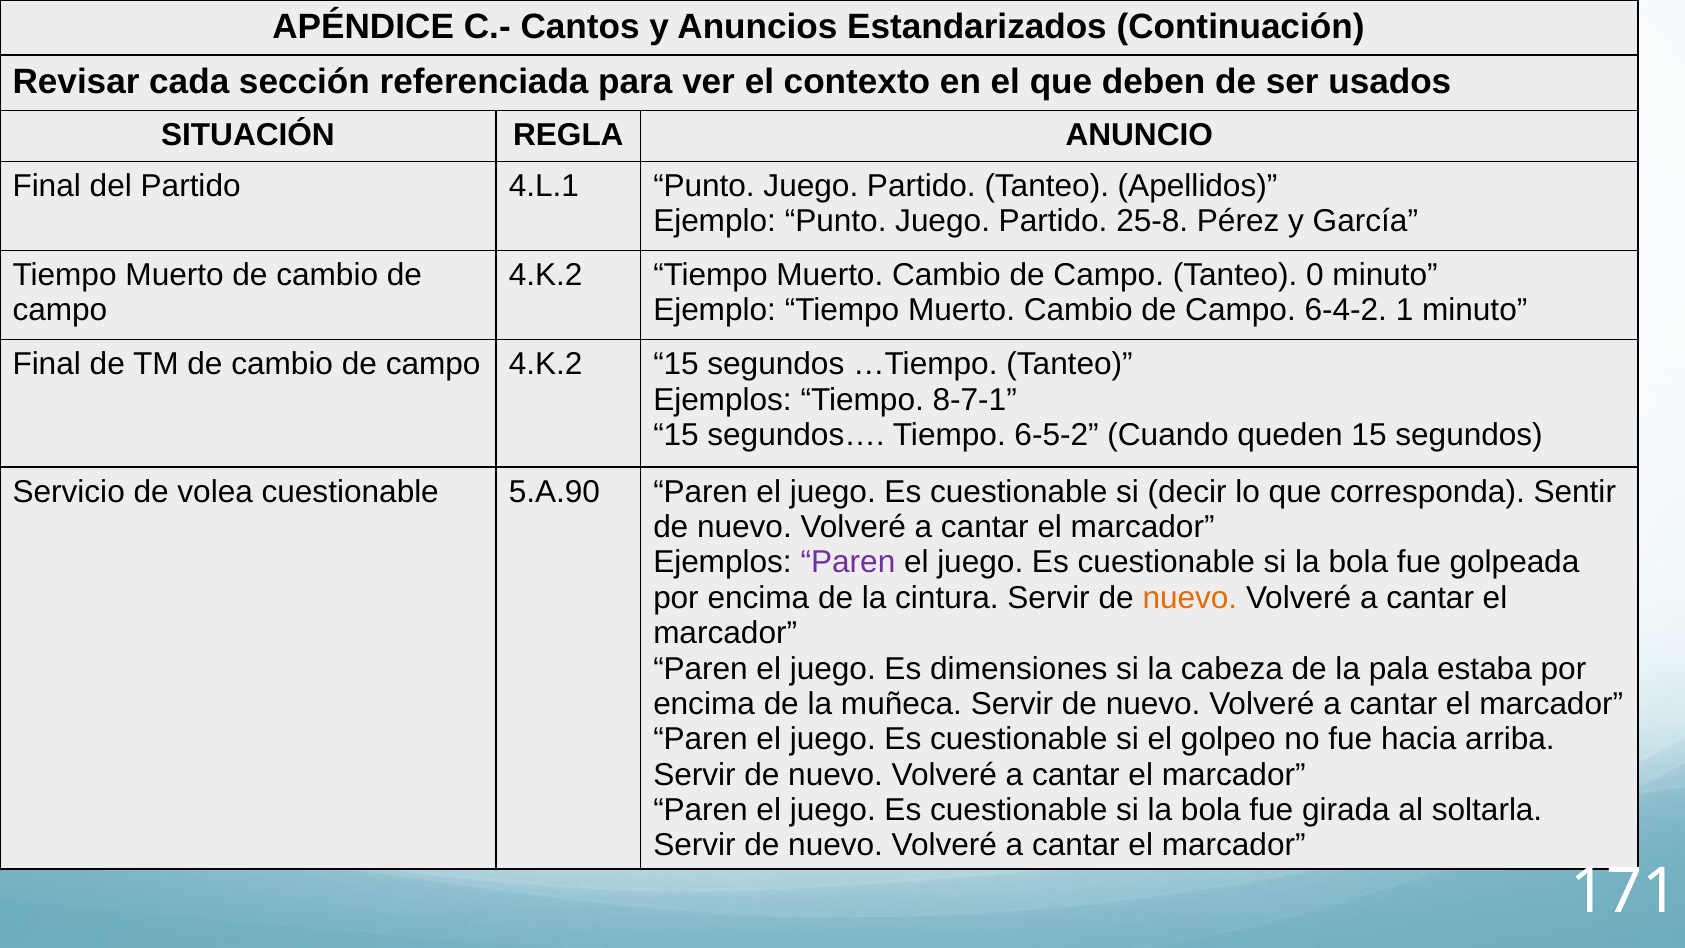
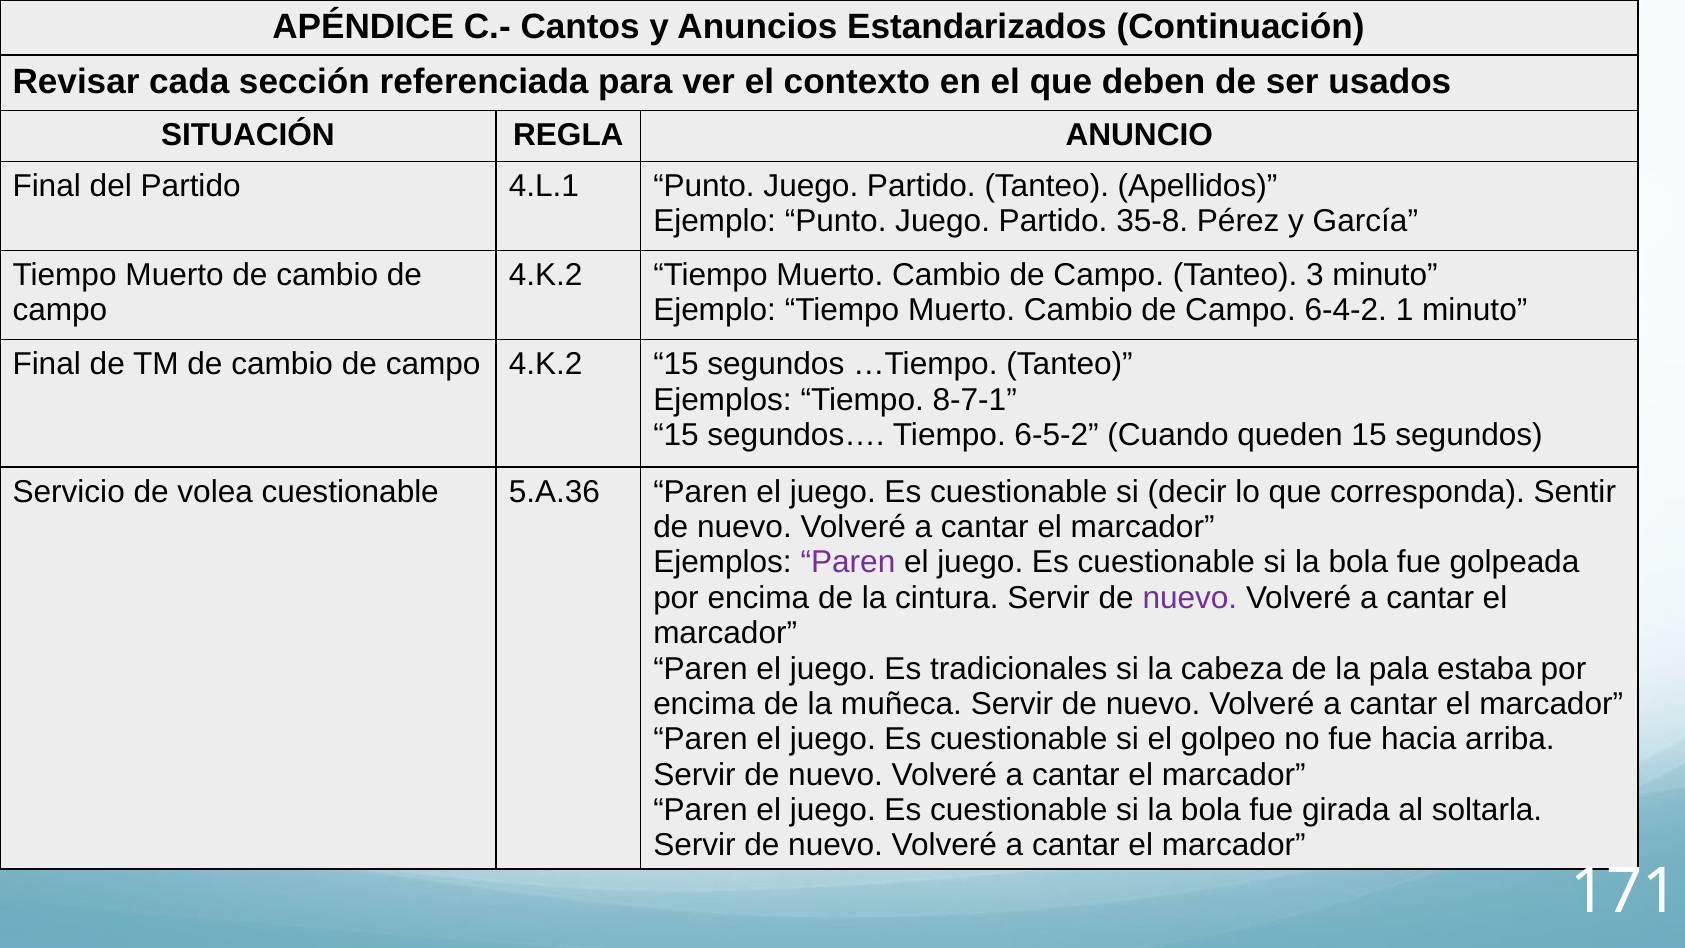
25-8: 25-8 -> 35-8
0: 0 -> 3
5.A.90: 5.A.90 -> 5.A.36
nuevo at (1190, 598) colour: orange -> purple
dimensiones: dimensiones -> tradicionales
